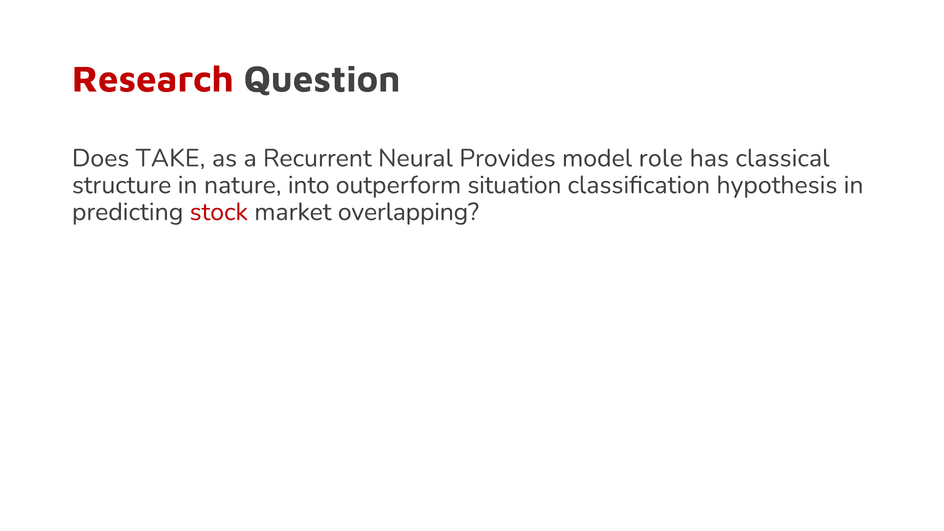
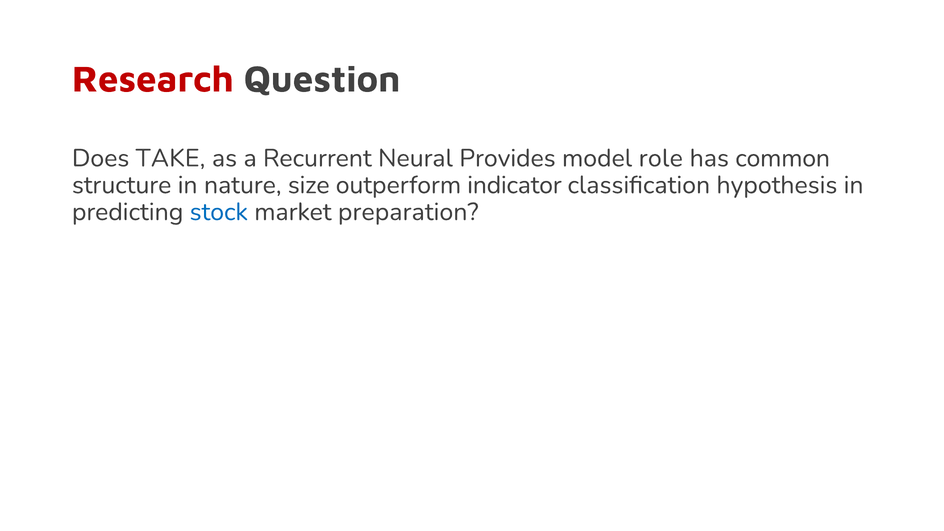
classical: classical -> common
into: into -> size
situation: situation -> indicator
stock colour: red -> blue
overlapping: overlapping -> preparation
